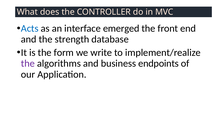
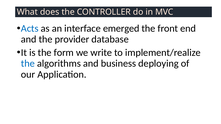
strength: strength -> provider
the at (28, 64) colour: purple -> blue
endpoints: endpoints -> deploying
